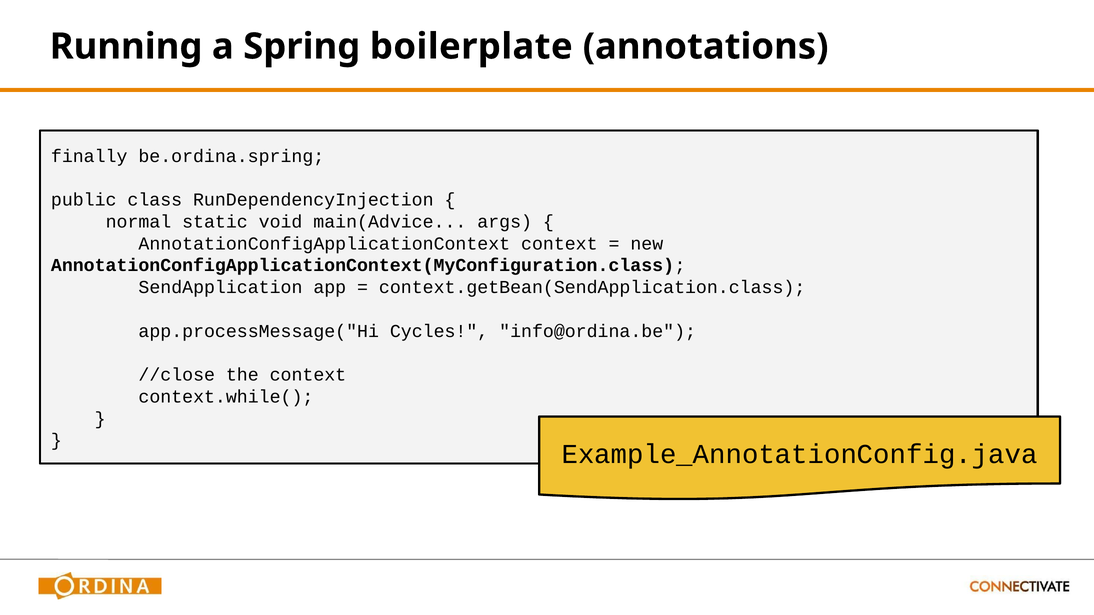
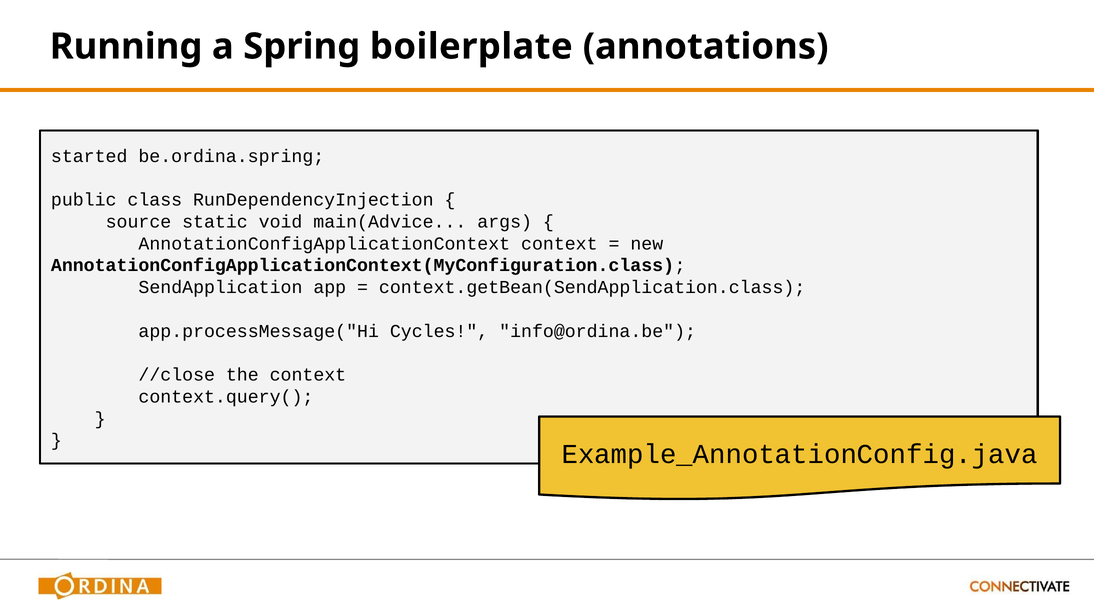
finally: finally -> started
normal: normal -> source
context.while(: context.while( -> context.query(
